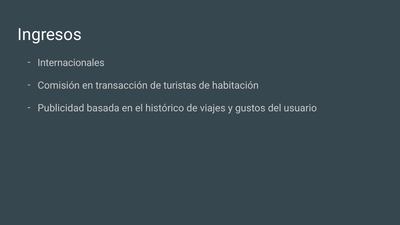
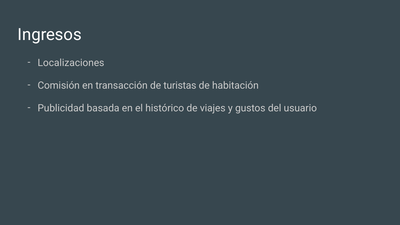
Internacionales: Internacionales -> Localizaciones
